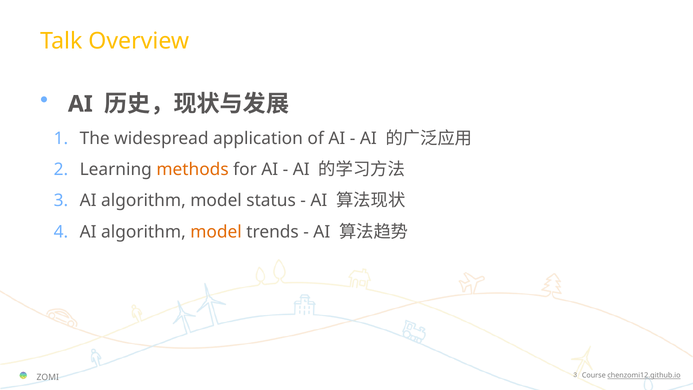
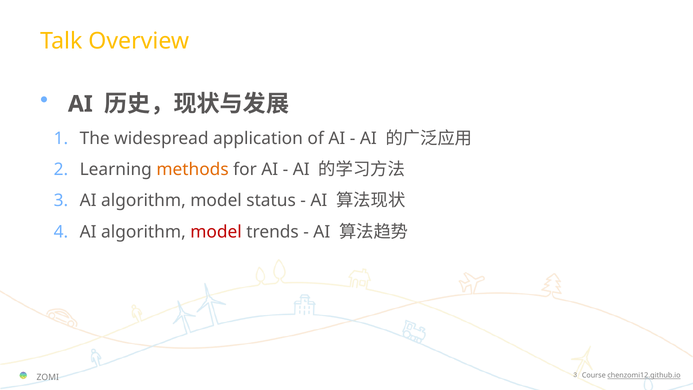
model at (216, 232) colour: orange -> red
